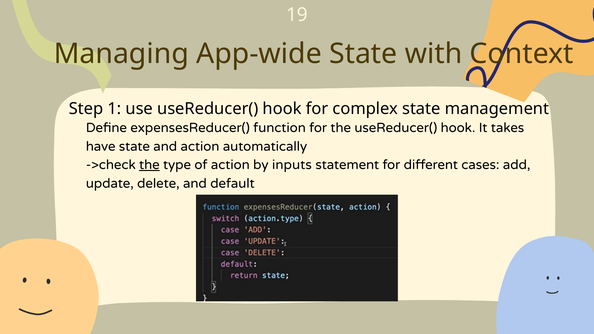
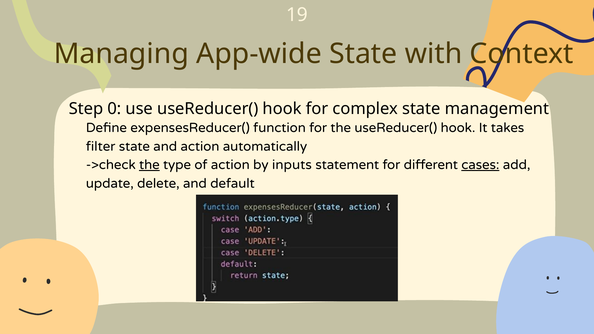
1: 1 -> 0
have: have -> filter
cases underline: none -> present
